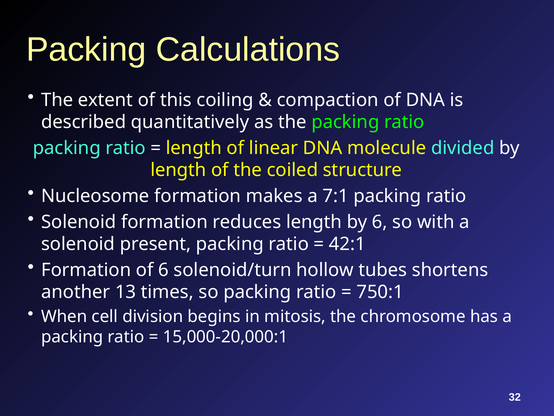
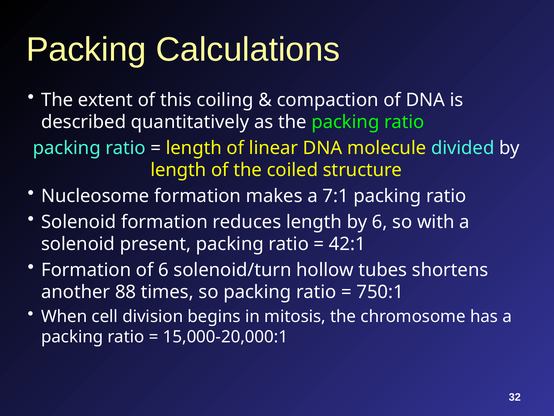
13: 13 -> 88
